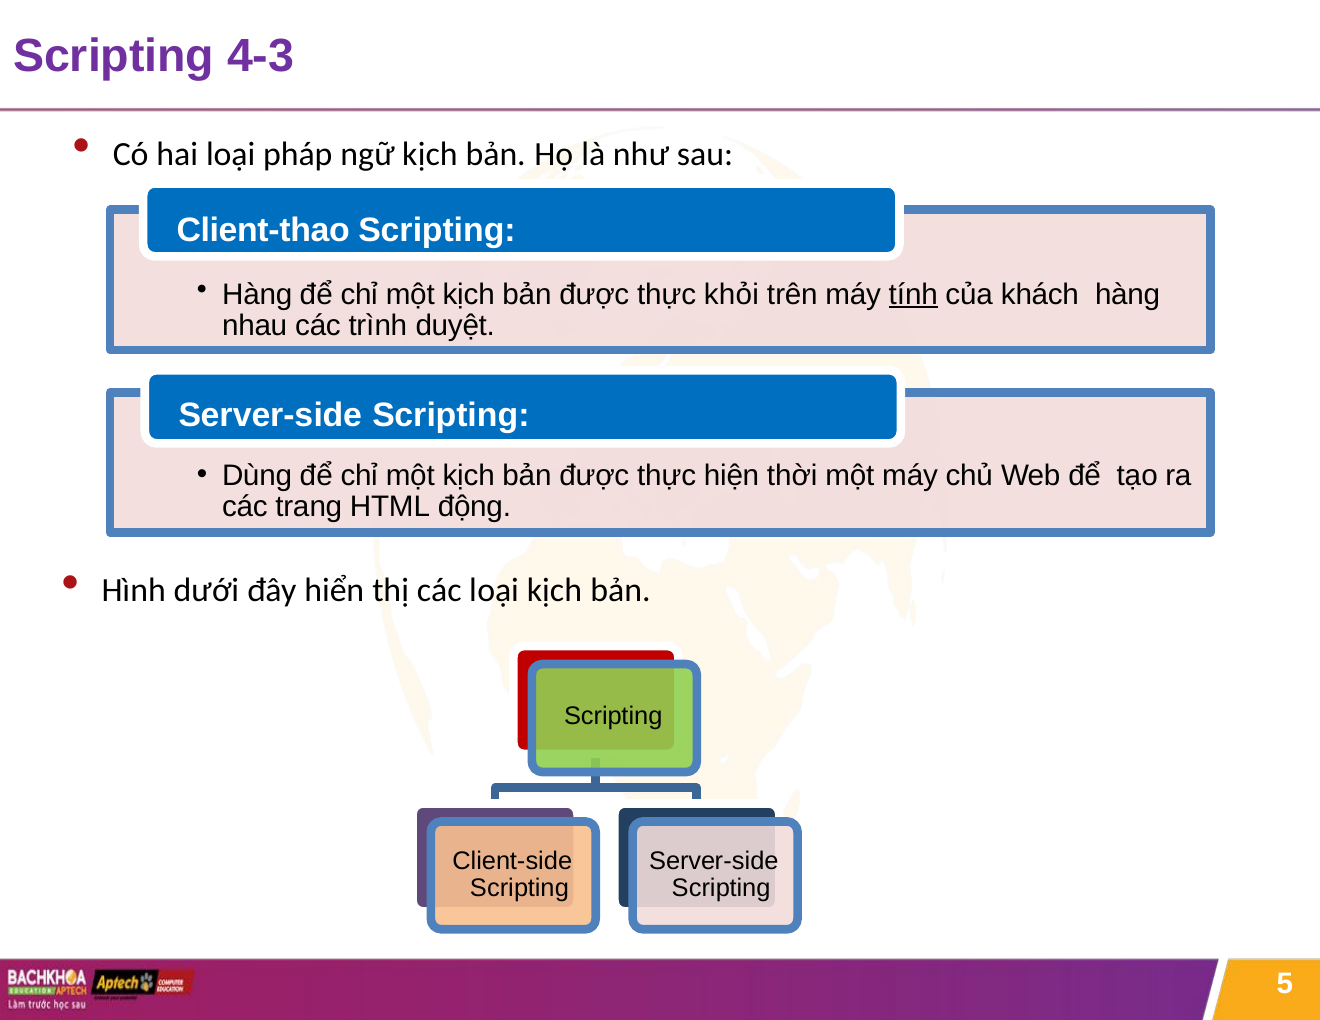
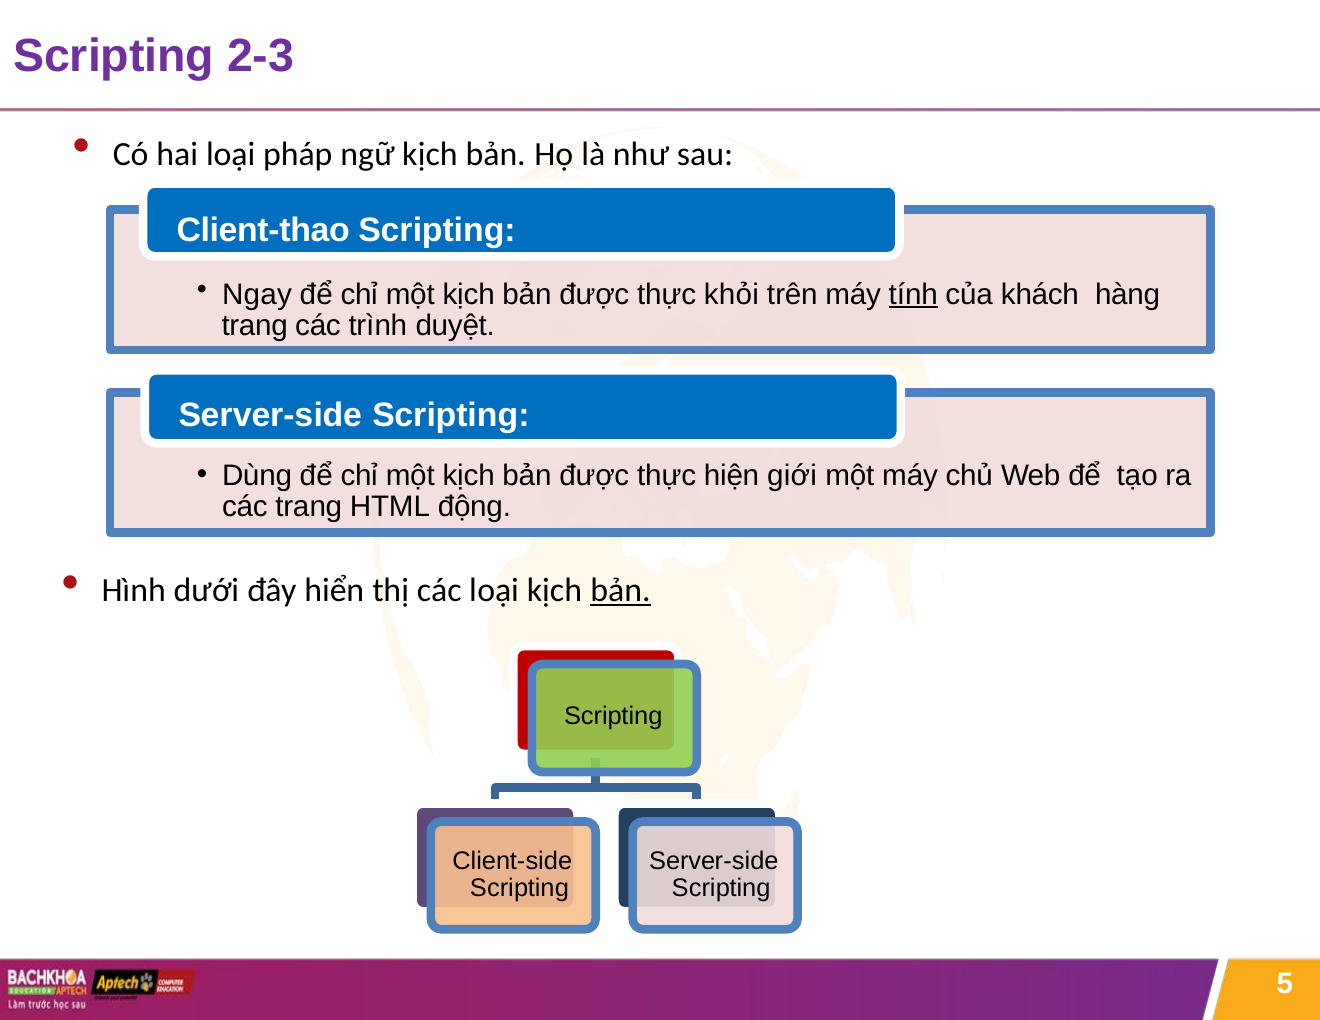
4-3: 4-3 -> 2-3
Hàng at (257, 295): Hàng -> Ngay
nhau at (255, 325): nhau -> trang
thời: thời -> giới
bản at (621, 591) underline: none -> present
